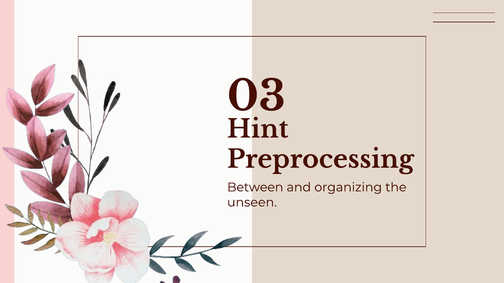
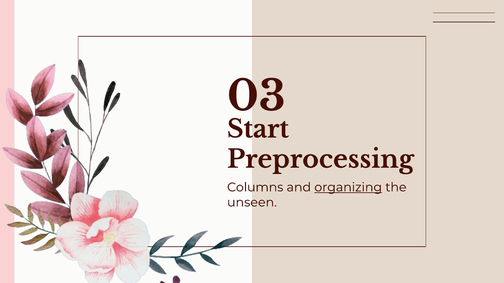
Hint: Hint -> Start
Between: Between -> Columns
organizing underline: none -> present
